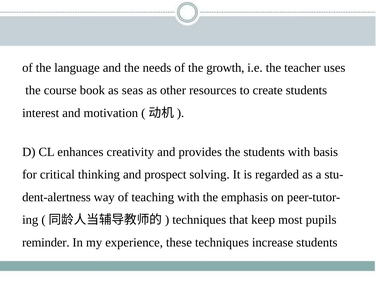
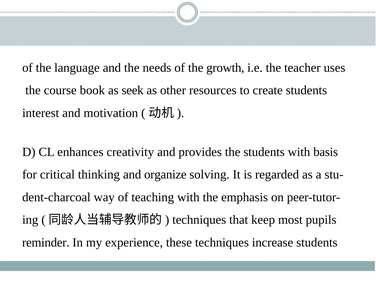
seas: seas -> seek
prospect: prospect -> organize
dent-alertness: dent-alertness -> dent-charcoal
